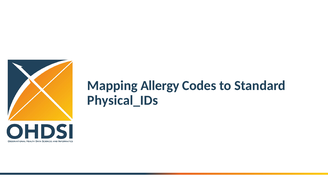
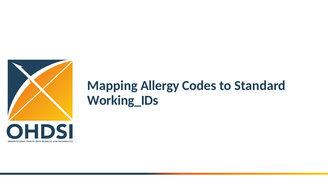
Physical_IDs: Physical_IDs -> Working_IDs
